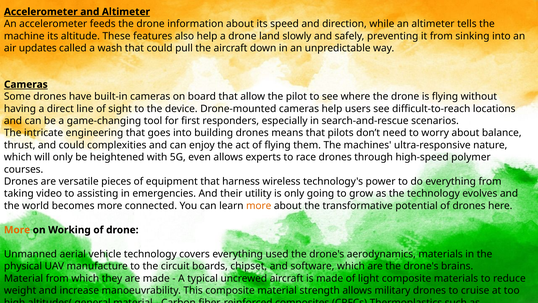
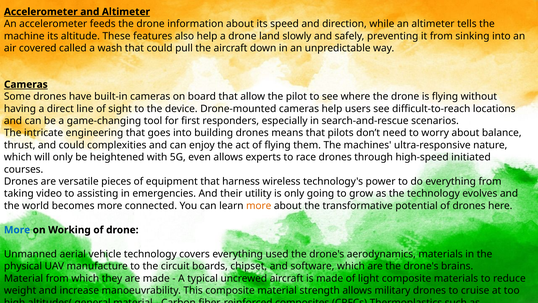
updates: updates -> covered
polymer: polymer -> initiated
More at (17, 230) colour: orange -> blue
